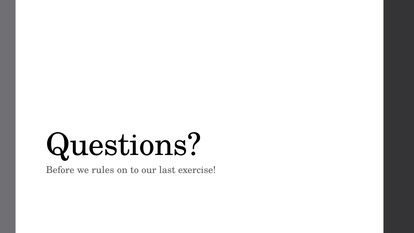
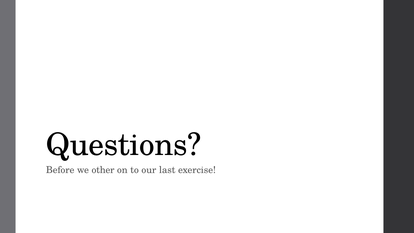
rules: rules -> other
